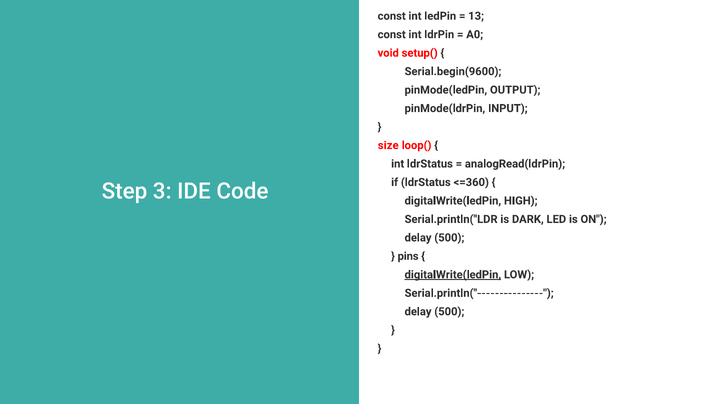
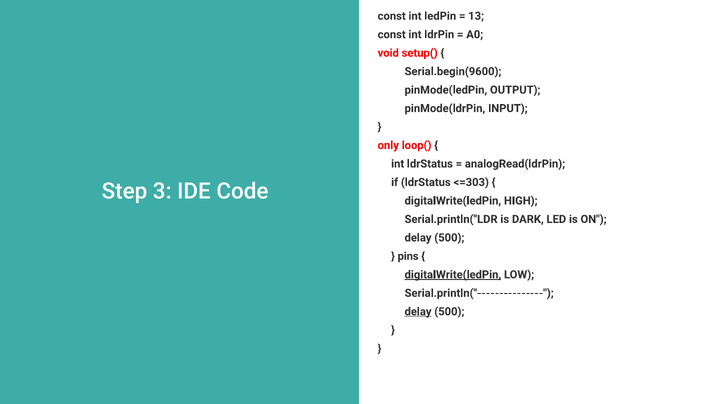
size: size -> only
<=360: <=360 -> <=303
delay at (418, 311) underline: none -> present
